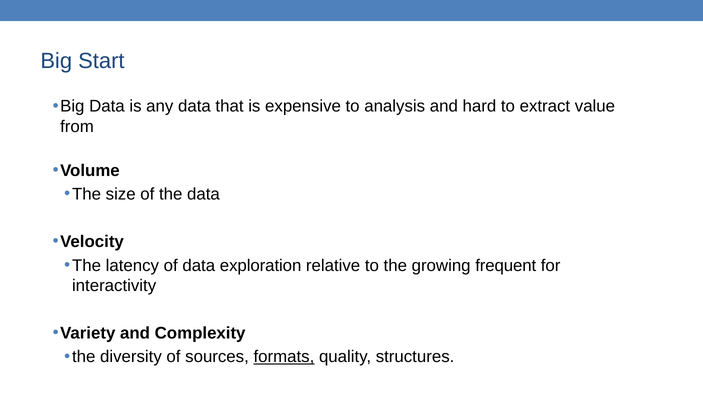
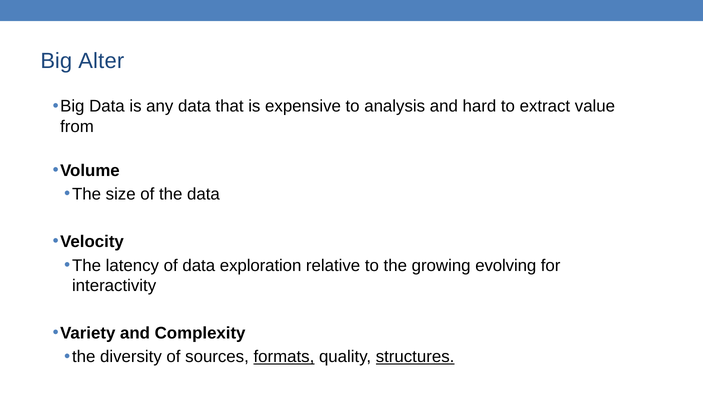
Start: Start -> Alter
frequent: frequent -> evolving
structures underline: none -> present
